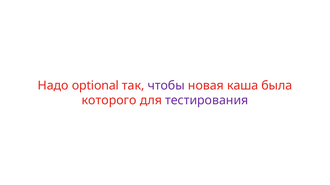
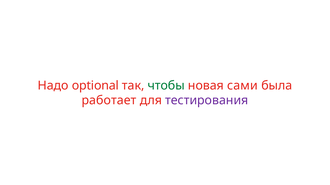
чтобы colour: purple -> green
каша: каша -> сами
которого: которого -> работает
